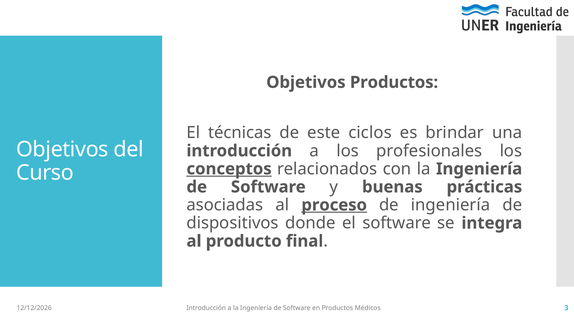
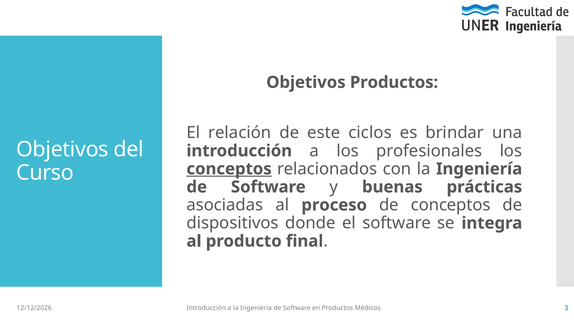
técnicas: técnicas -> relación
proceso underline: present -> none
de ingeniería: ingeniería -> conceptos
